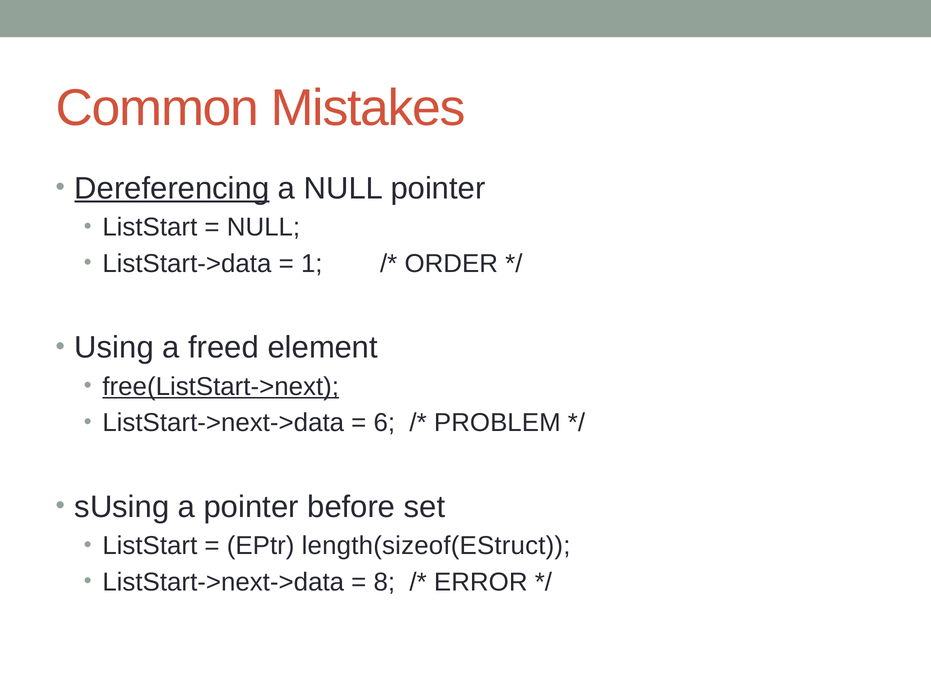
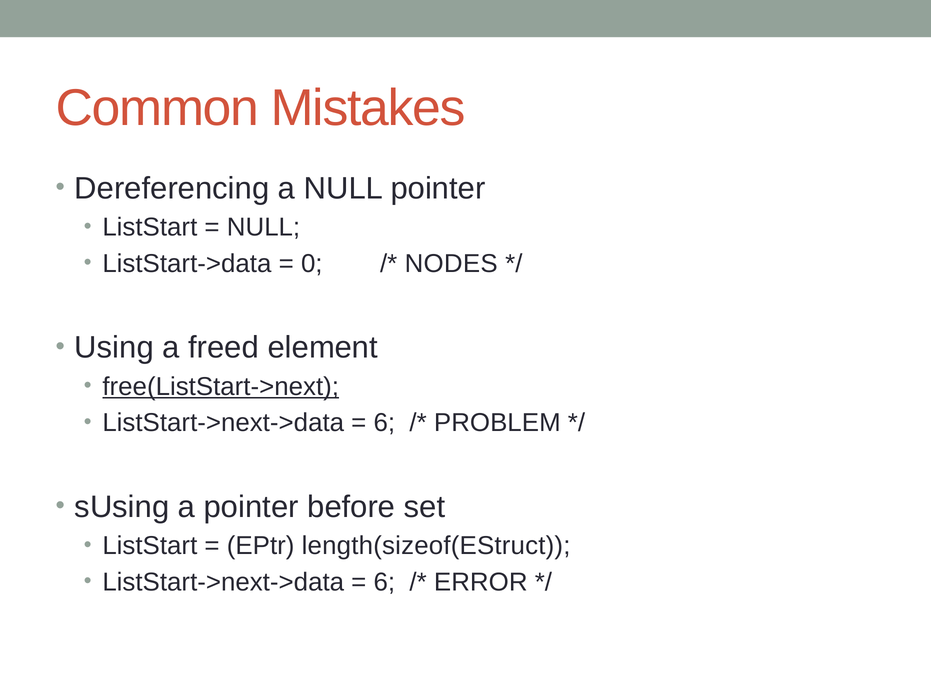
Dereferencing underline: present -> none
1: 1 -> 0
ORDER: ORDER -> NODES
8 at (384, 582): 8 -> 6
